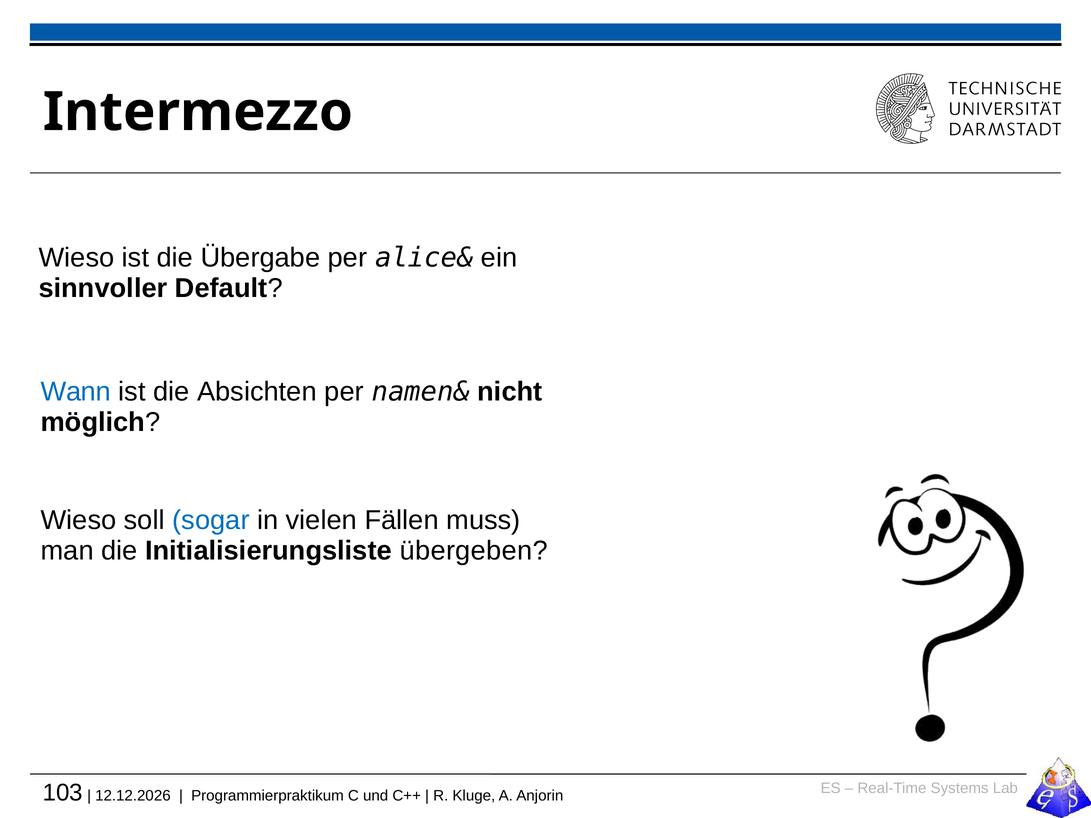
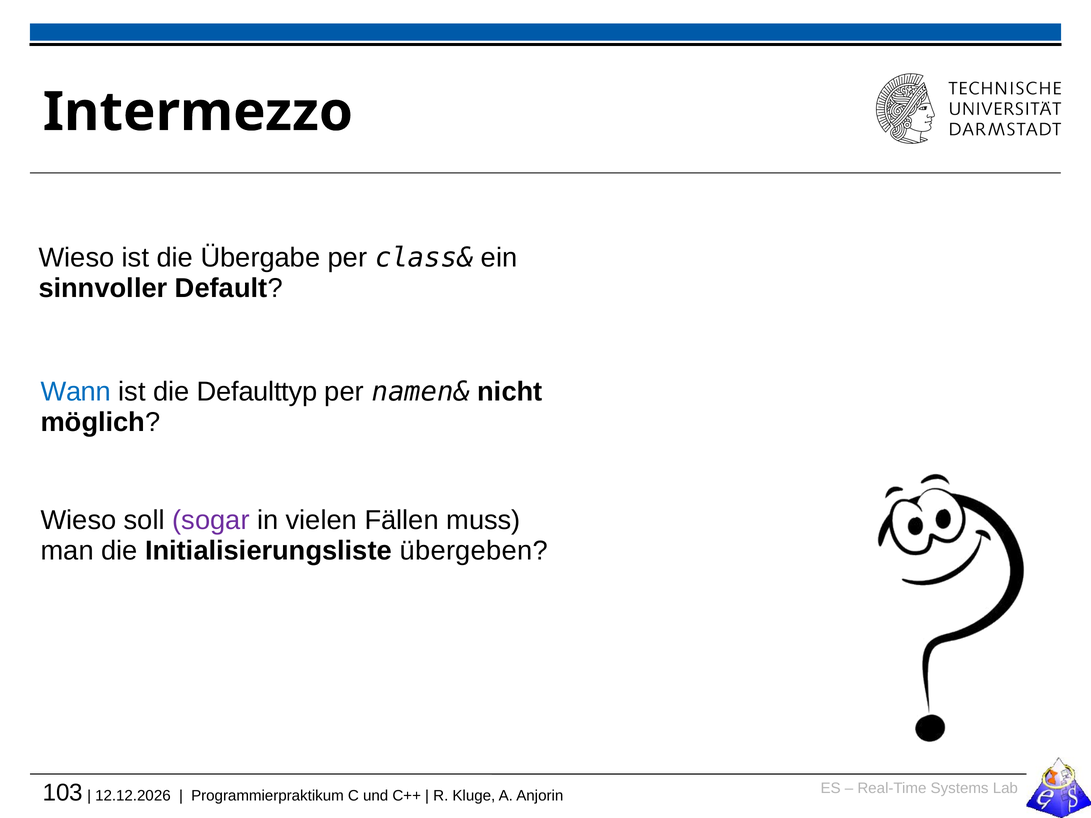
alice&: alice& -> class&
Absichten: Absichten -> Defaulttyp
sogar colour: blue -> purple
